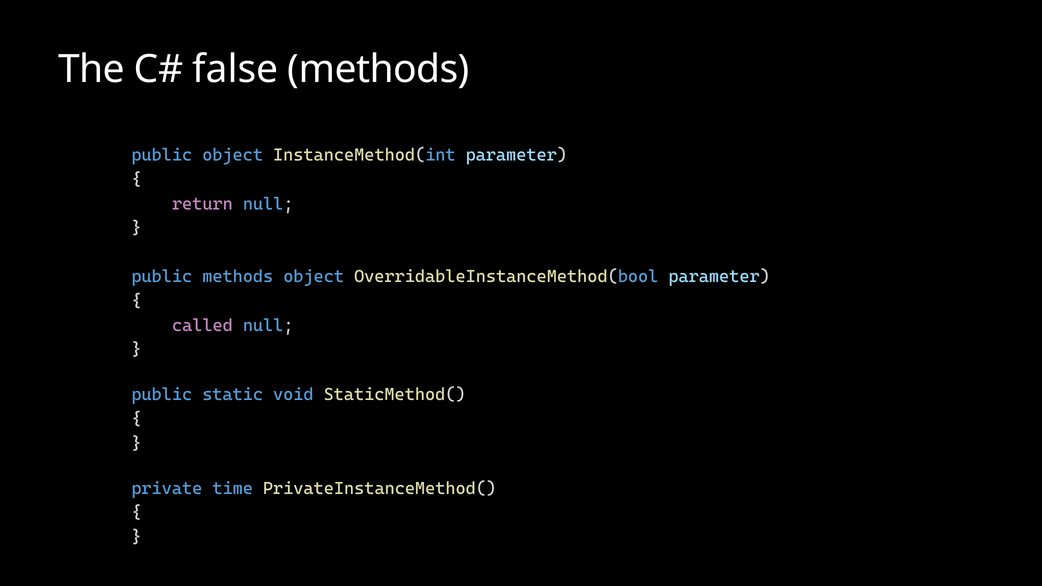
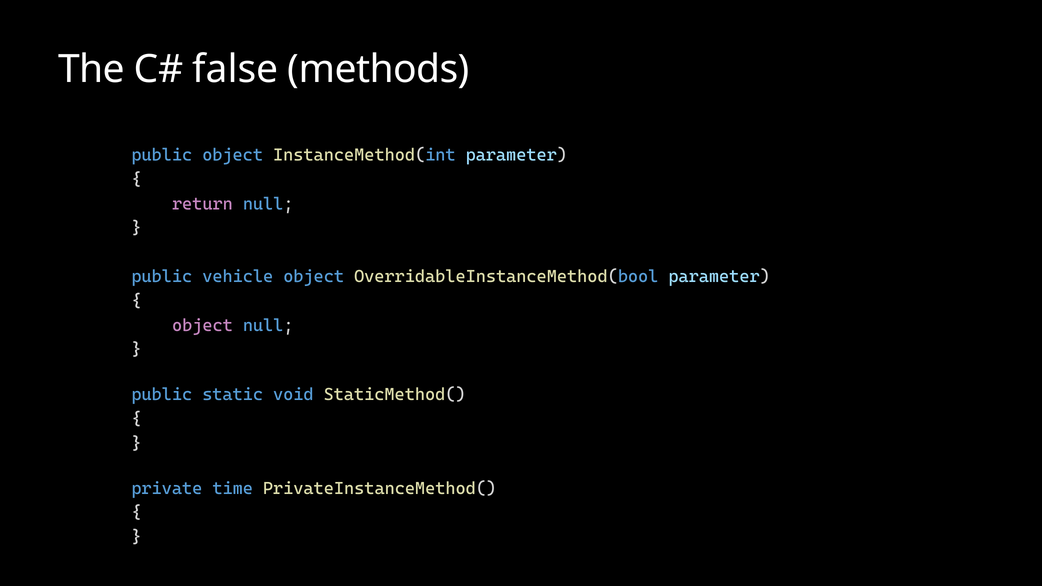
public methods: methods -> vehicle
called at (202, 325): called -> object
